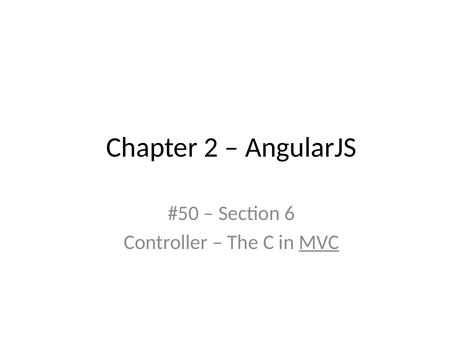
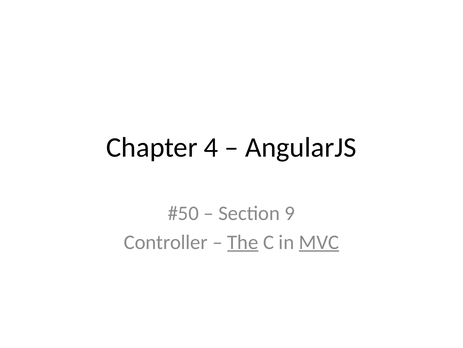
2: 2 -> 4
6: 6 -> 9
The underline: none -> present
